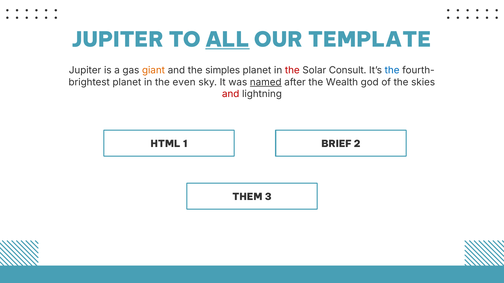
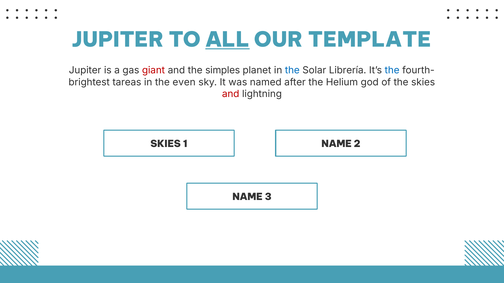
giant colour: orange -> red
the at (292, 71) colour: red -> blue
Consult: Consult -> Librería
planet at (127, 82): planet -> tareas
named underline: present -> none
Wealth: Wealth -> Helium
HTML at (166, 144): HTML -> SKIES
1 BRIEF: BRIEF -> NAME
THEM at (247, 197): THEM -> NAME
